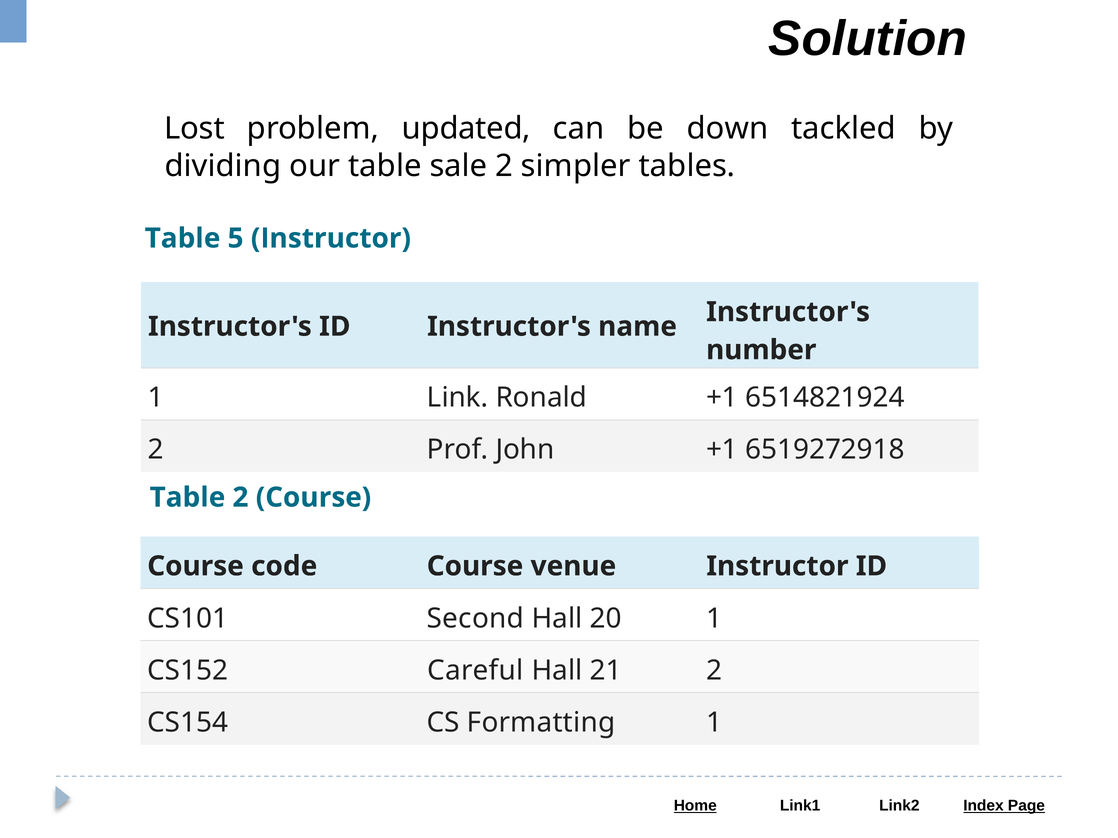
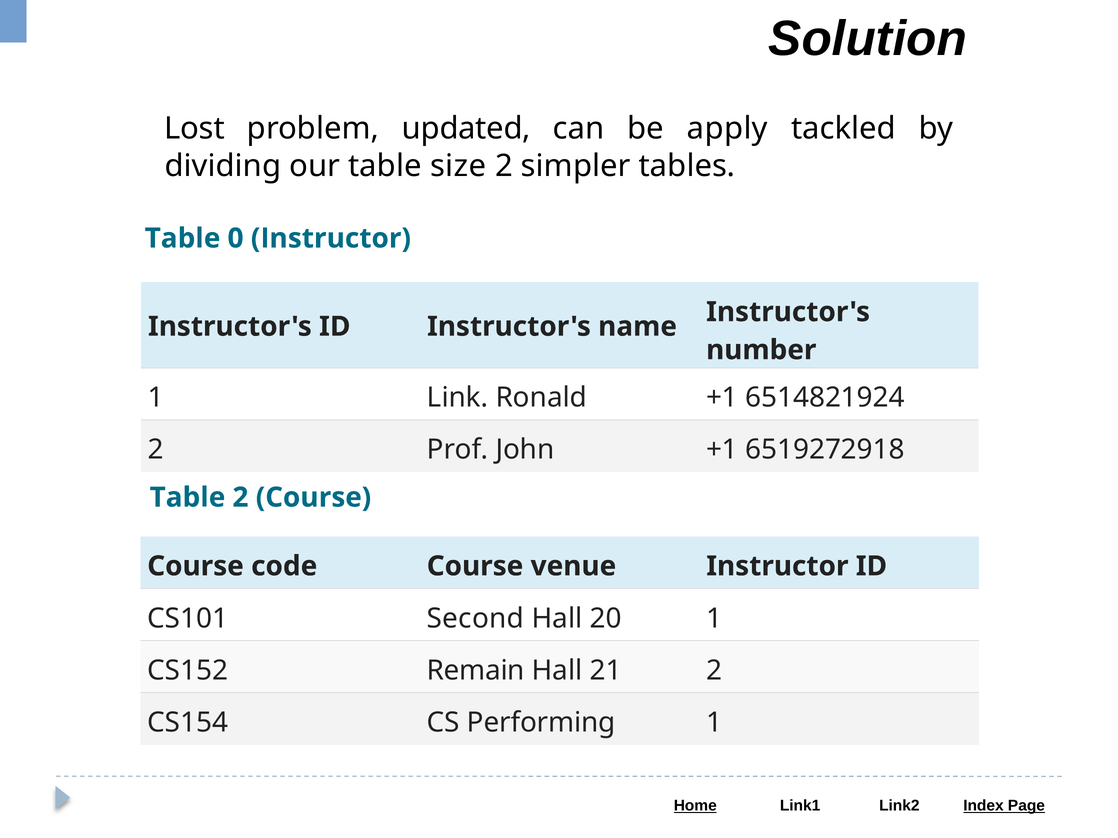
down: down -> apply
sale: sale -> size
5: 5 -> 0
Careful: Careful -> Remain
Formatting: Formatting -> Performing
